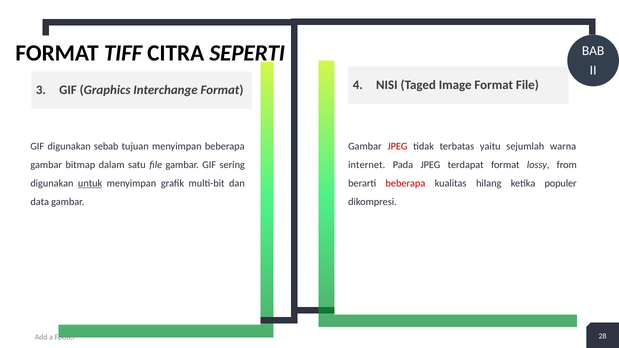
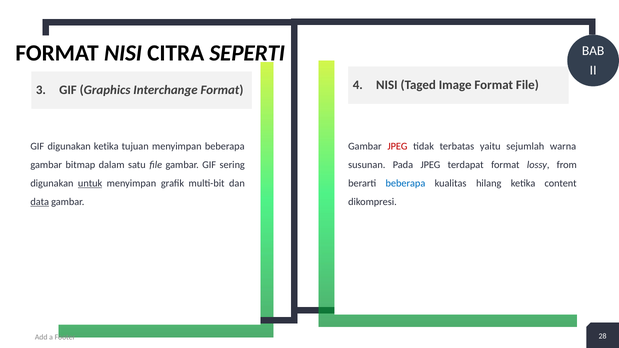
FORMAT TIFF: TIFF -> NISI
digunakan sebab: sebab -> ketika
internet: internet -> susunan
beberapa at (405, 184) colour: red -> blue
populer: populer -> content
data underline: none -> present
